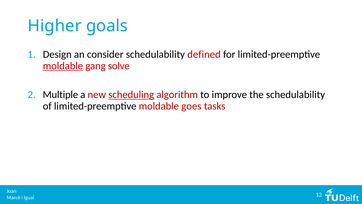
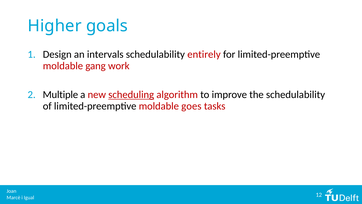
consider: consider -> intervals
defined: defined -> entirely
moldable at (63, 66) underline: present -> none
solve: solve -> work
